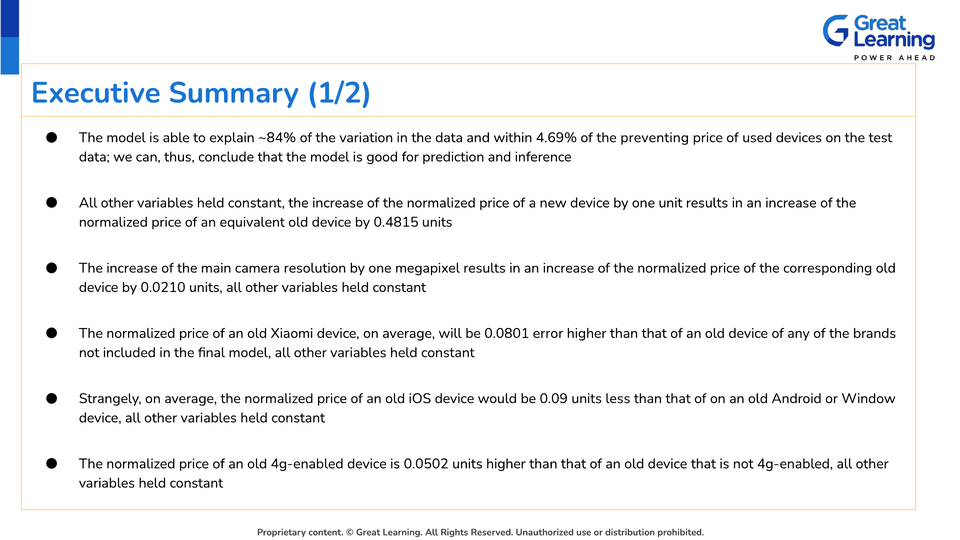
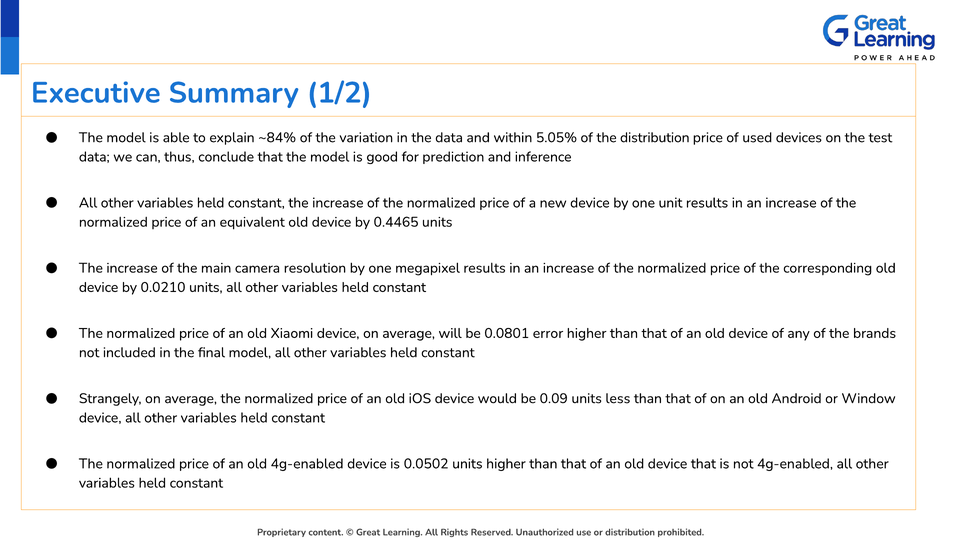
4.69%: 4.69% -> 5.05%
the preventing: preventing -> distribution
0.4815: 0.4815 -> 0.4465
